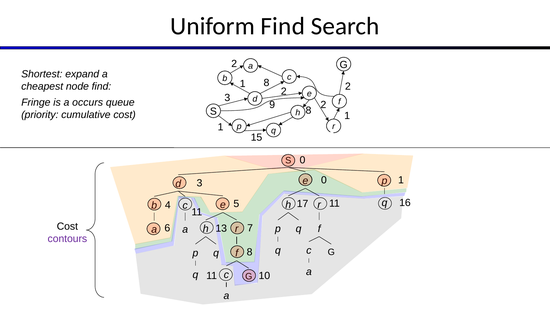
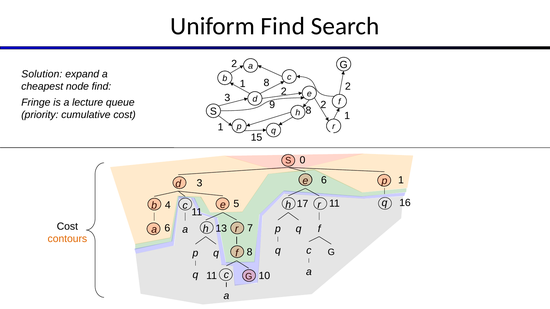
Shortest: Shortest -> Solution
occurs: occurs -> lecture
3 0: 0 -> 6
contours colour: purple -> orange
